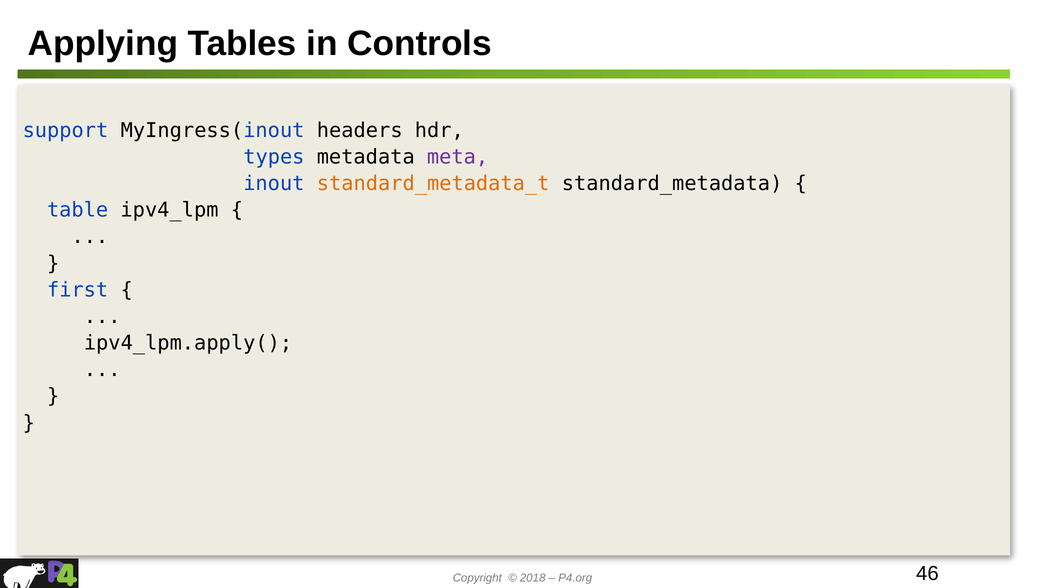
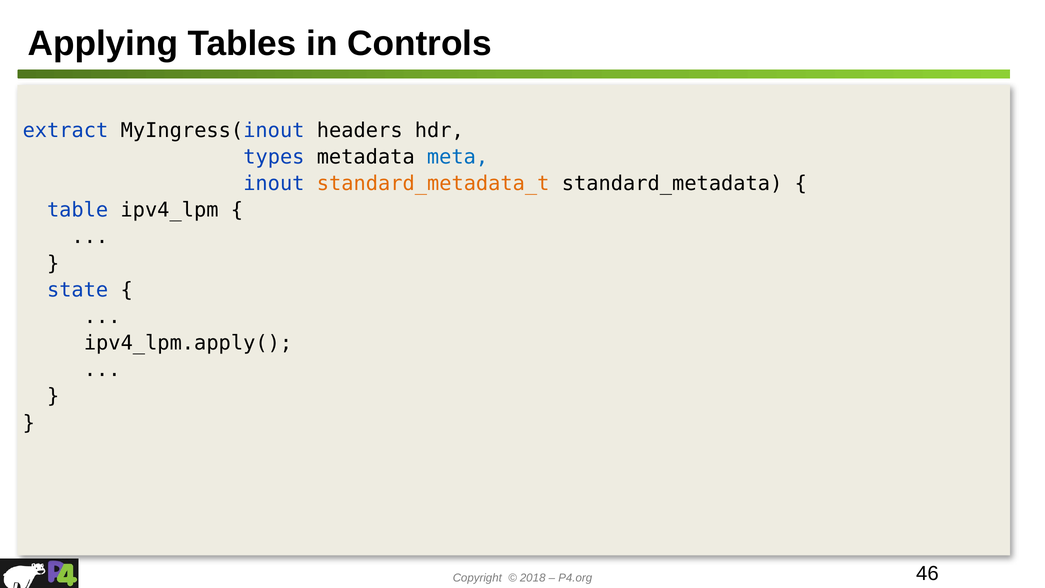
support: support -> extract
meta colour: purple -> blue
first: first -> state
